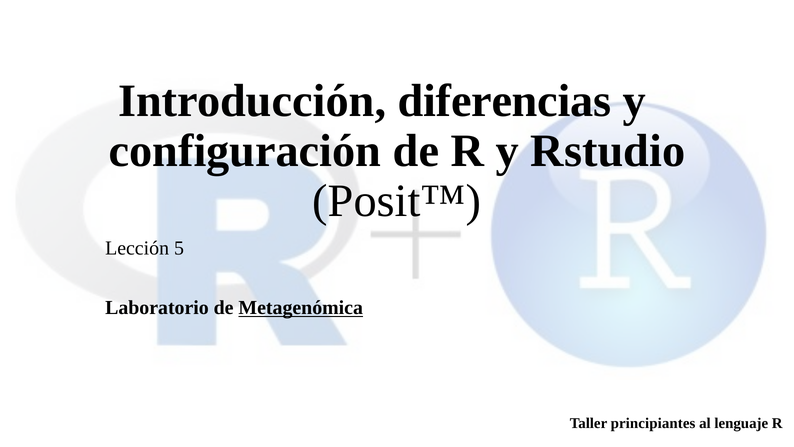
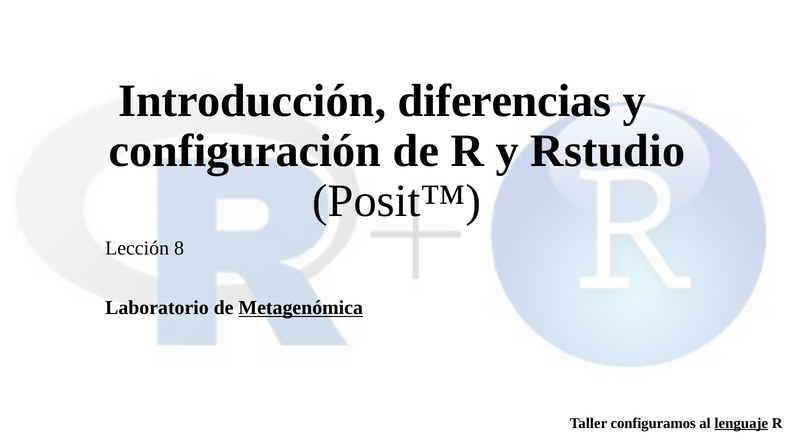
5: 5 -> 8
principiantes: principiantes -> configuramos
lenguaje underline: none -> present
